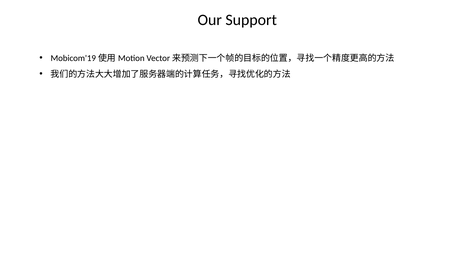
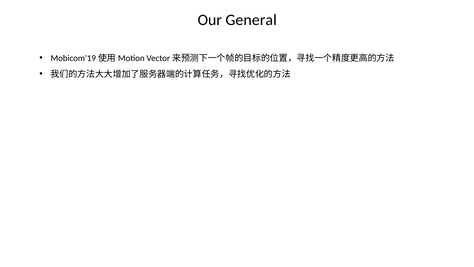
Support: Support -> General
